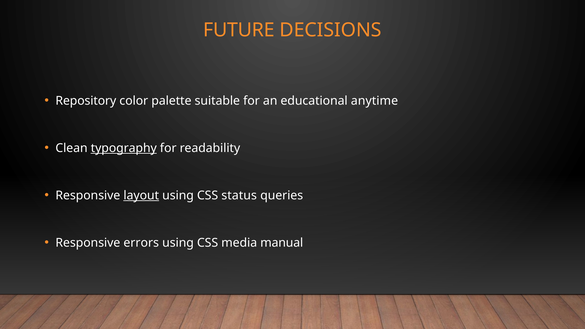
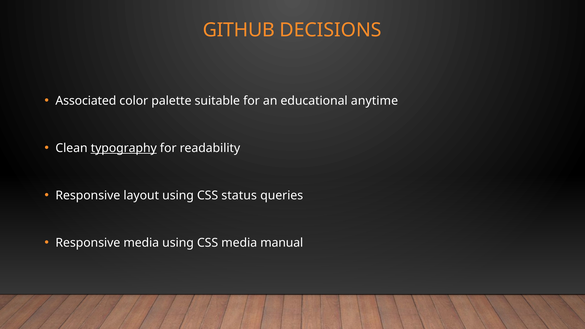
FUTURE: FUTURE -> GITHUB
Repository: Repository -> Associated
layout underline: present -> none
Responsive errors: errors -> media
